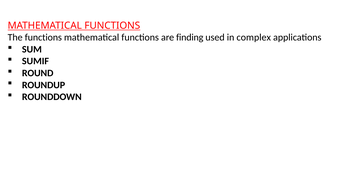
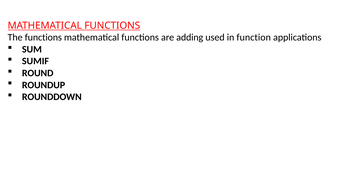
finding: finding -> adding
complex: complex -> function
